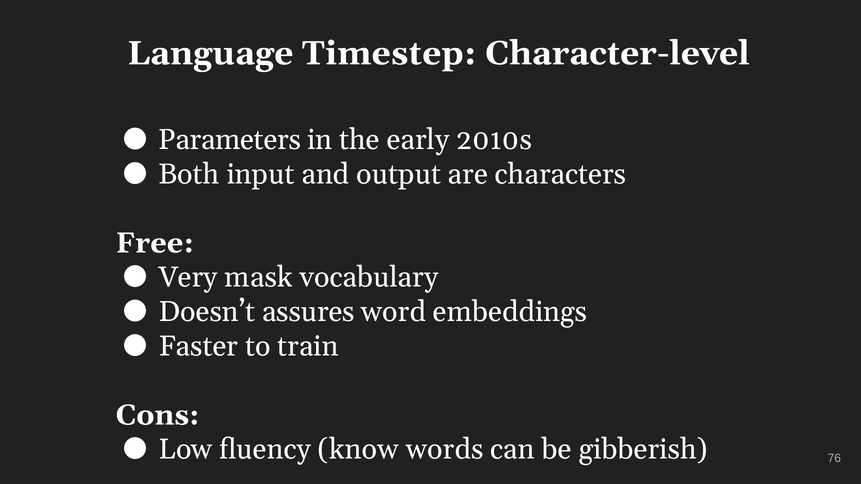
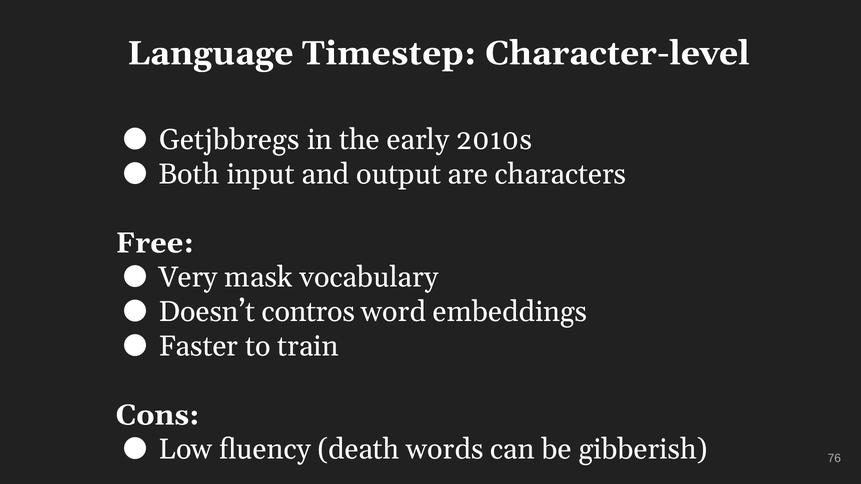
Parameters: Parameters -> Getjbbregs
assures: assures -> contros
know: know -> death
